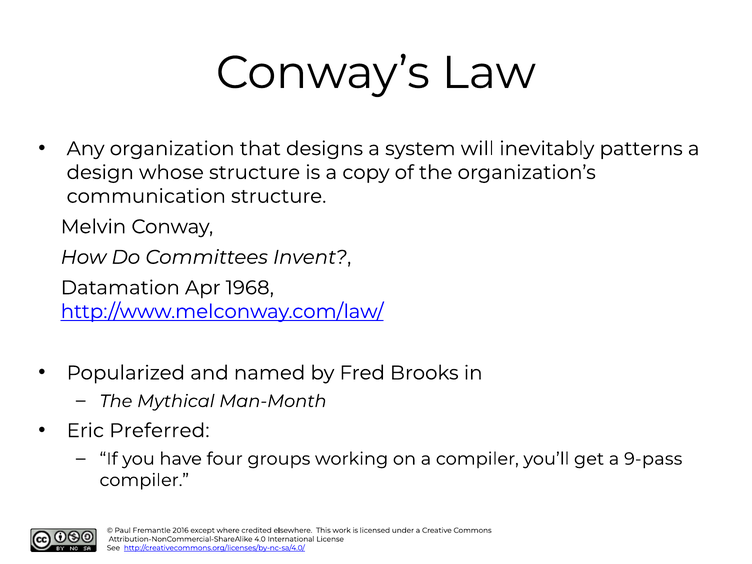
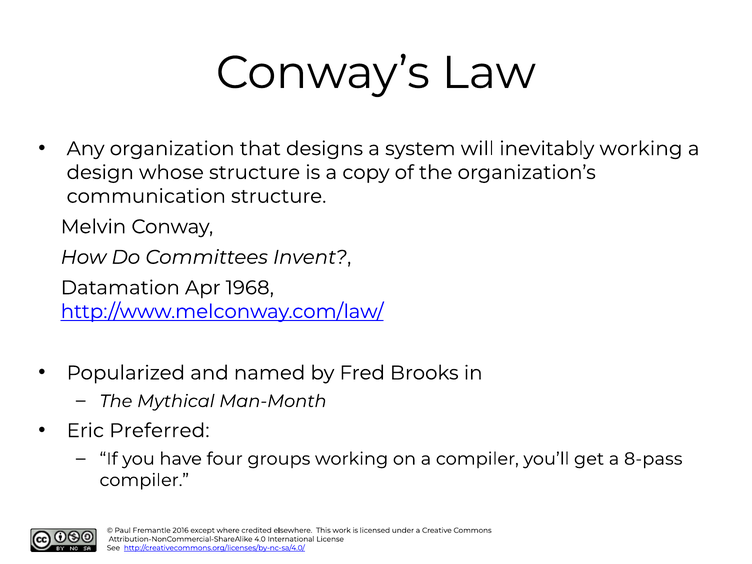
inevitably patterns: patterns -> working
9-pass: 9-pass -> 8-pass
